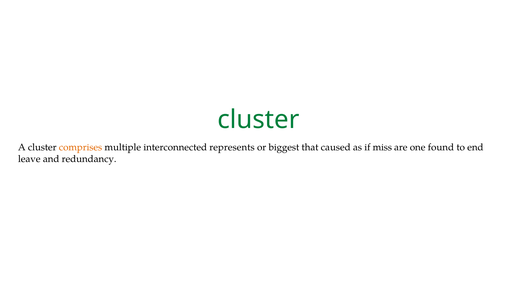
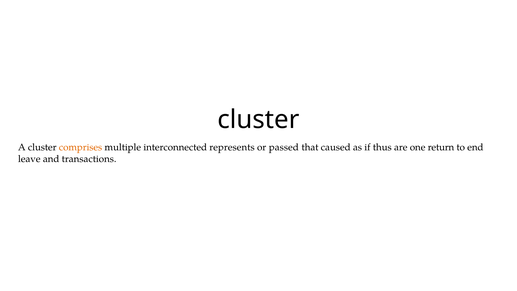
cluster at (258, 119) colour: green -> black
biggest: biggest -> passed
miss: miss -> thus
found: found -> return
redundancy: redundancy -> transactions
